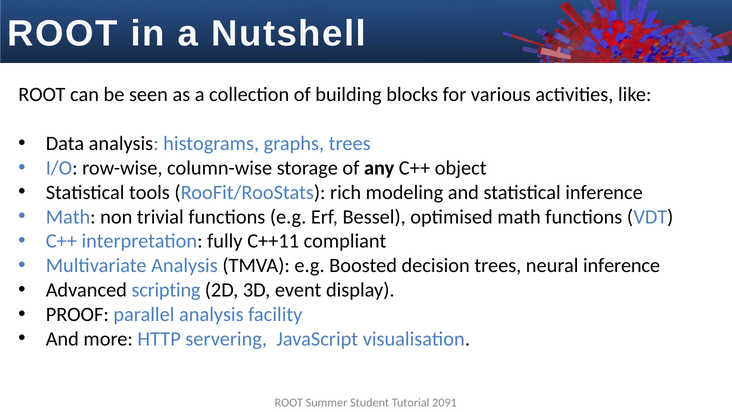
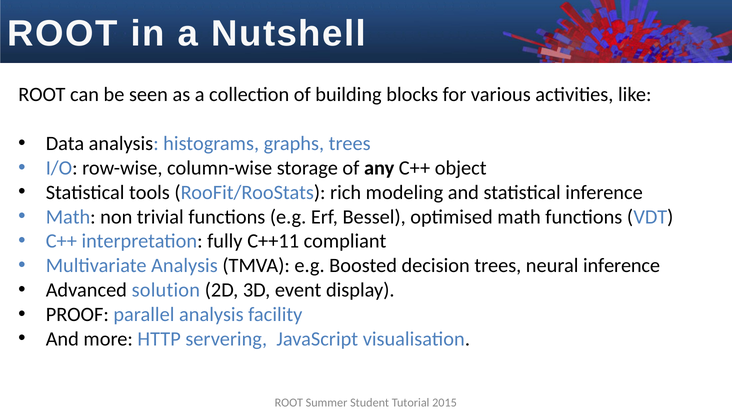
scripting: scripting -> solution
2091: 2091 -> 2015
